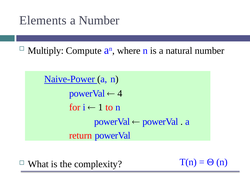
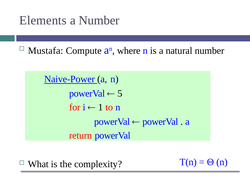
Multiply: Multiply -> Mustafa
4: 4 -> 5
